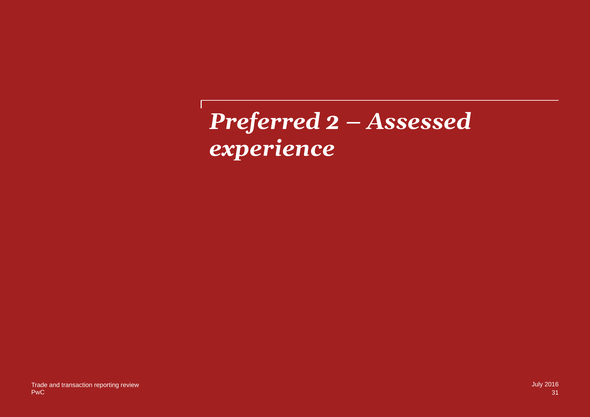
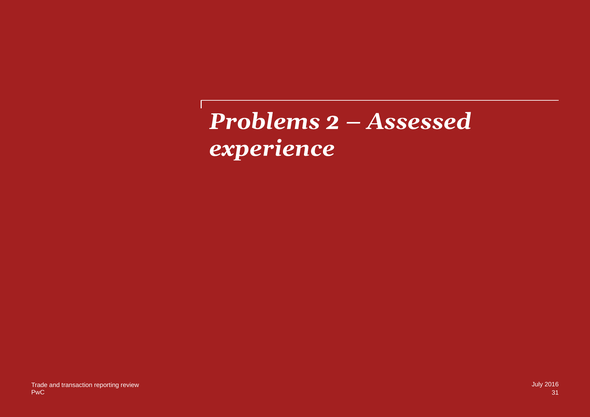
Preferred: Preferred -> Problems
